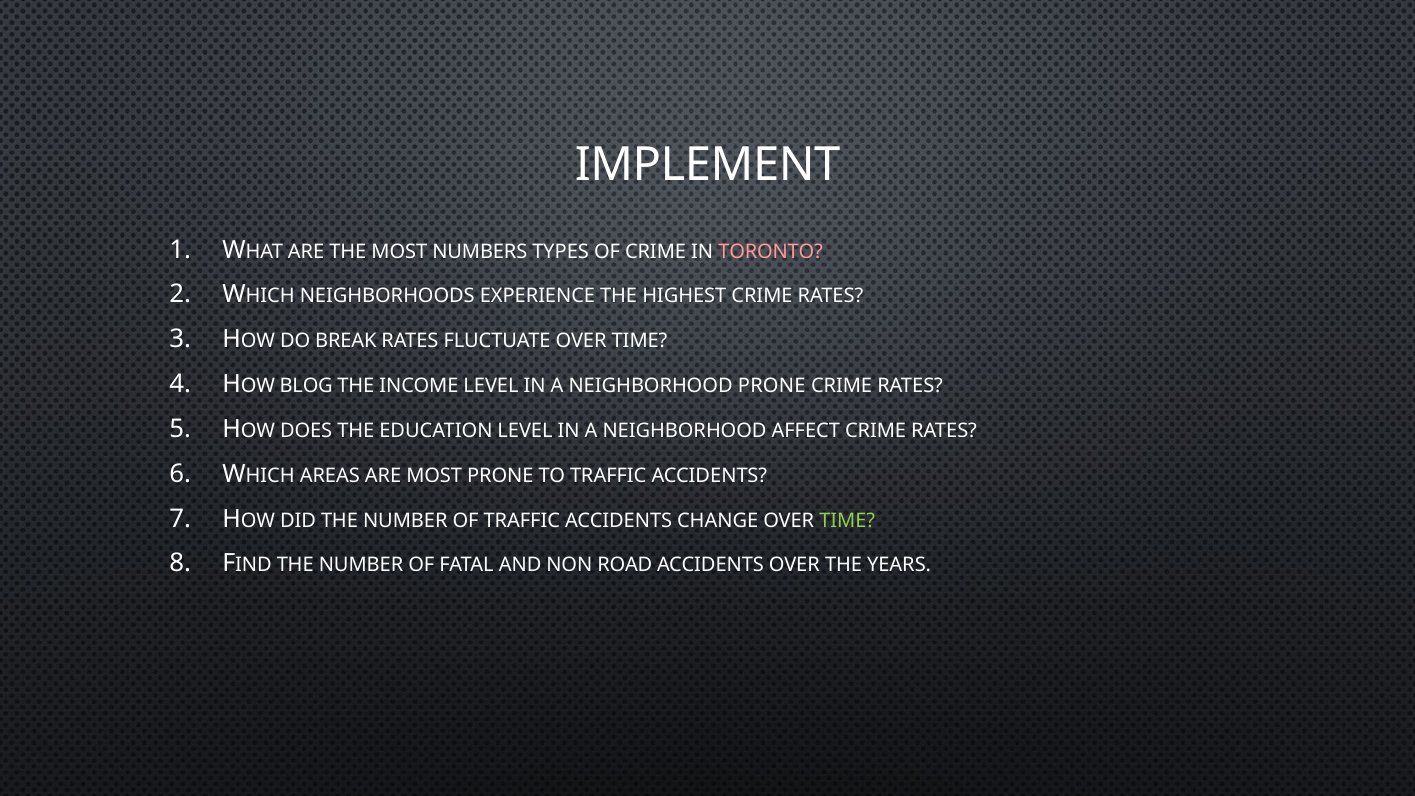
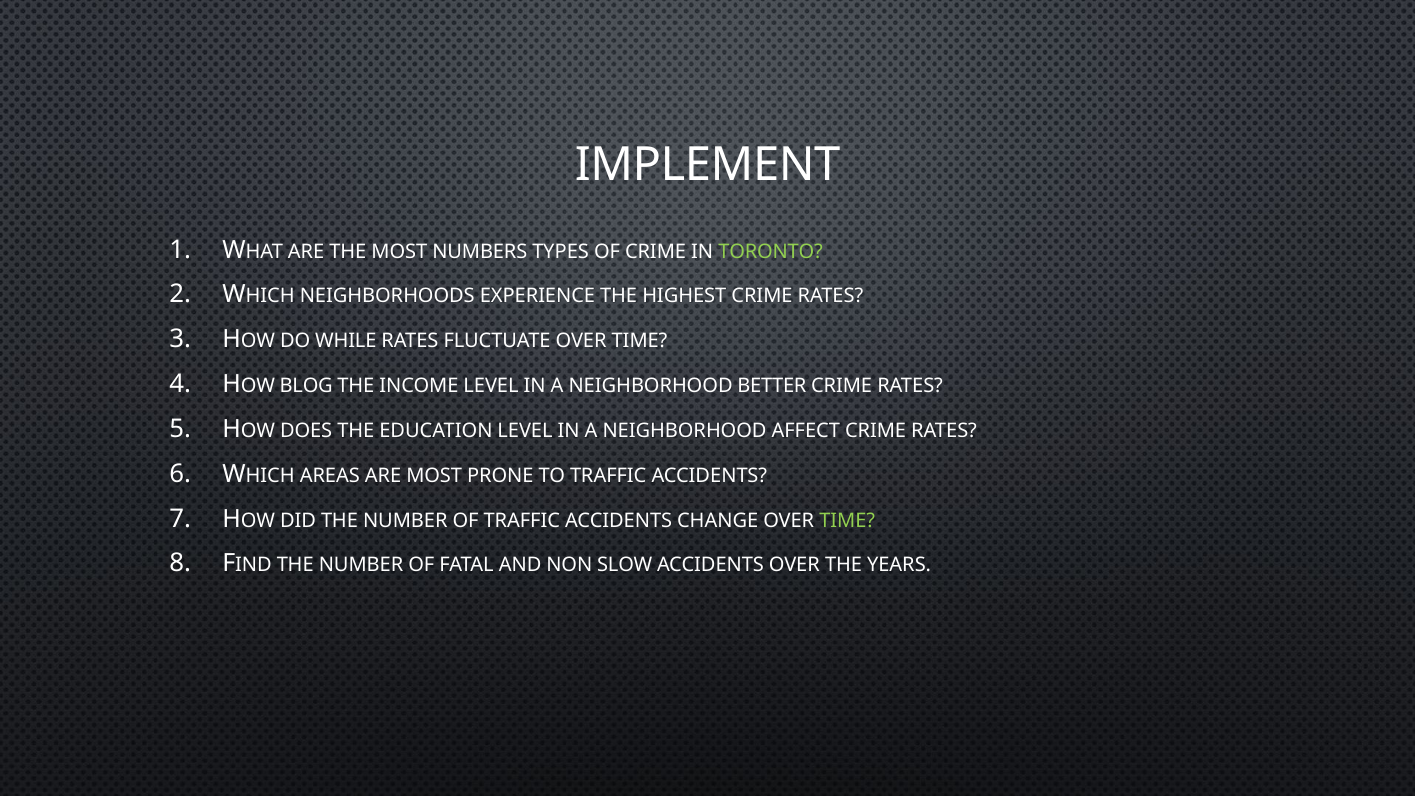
TORONTO colour: pink -> light green
BREAK: BREAK -> WHILE
NEIGHBORHOOD PRONE: PRONE -> BETTER
ROAD: ROAD -> SLOW
